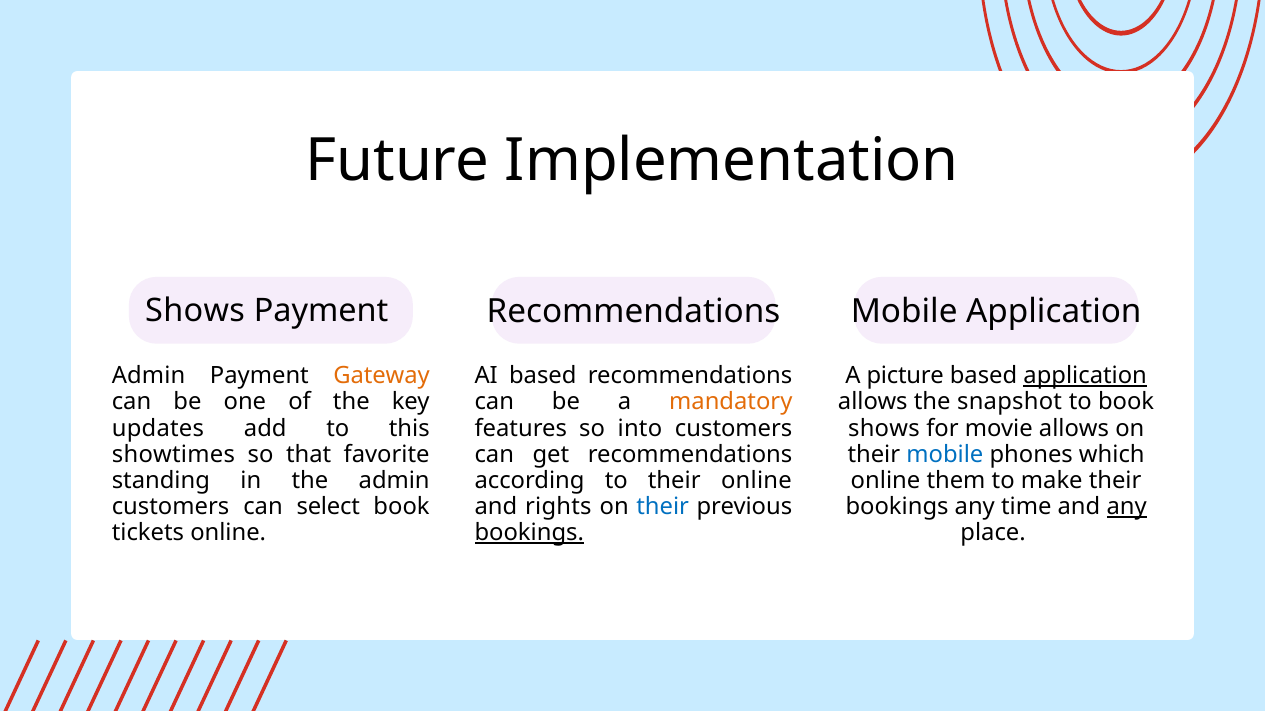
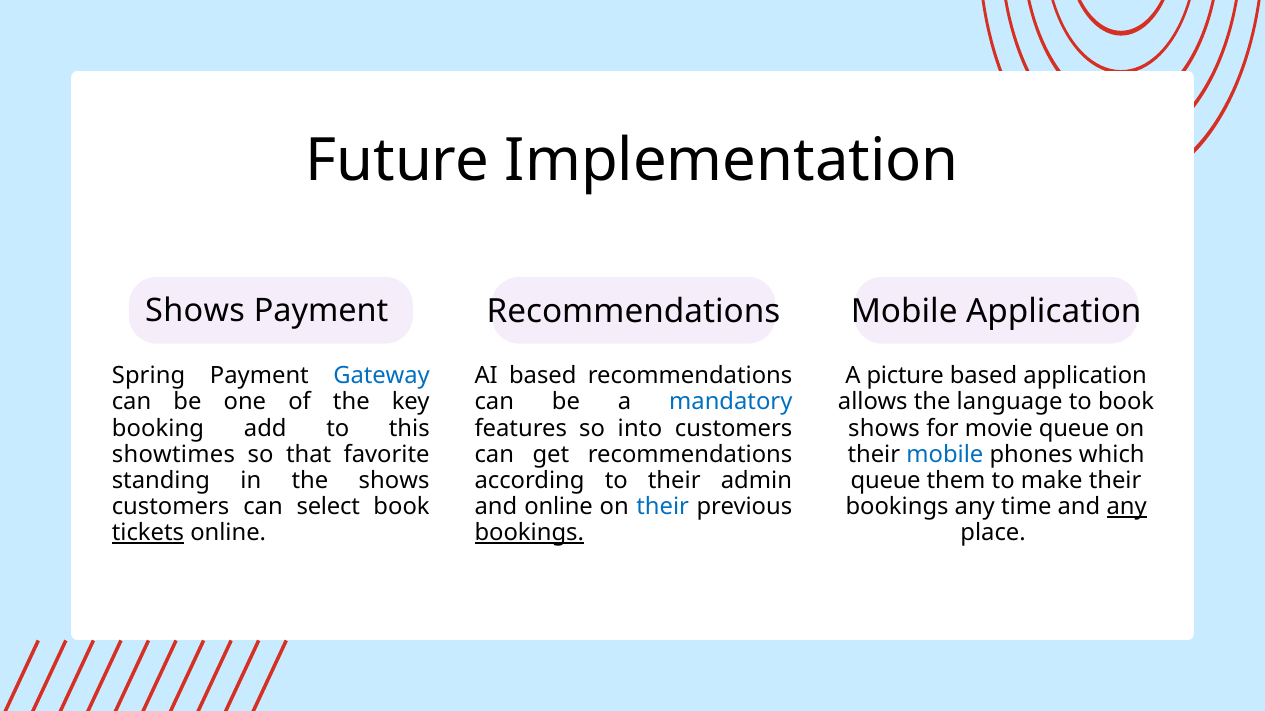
Admin at (149, 376): Admin -> Spring
Gateway colour: orange -> blue
application at (1085, 376) underline: present -> none
mandatory colour: orange -> blue
snapshot: snapshot -> language
updates: updates -> booking
movie allows: allows -> queue
the admin: admin -> shows
their online: online -> admin
online at (886, 481): online -> queue
and rights: rights -> online
tickets underline: none -> present
